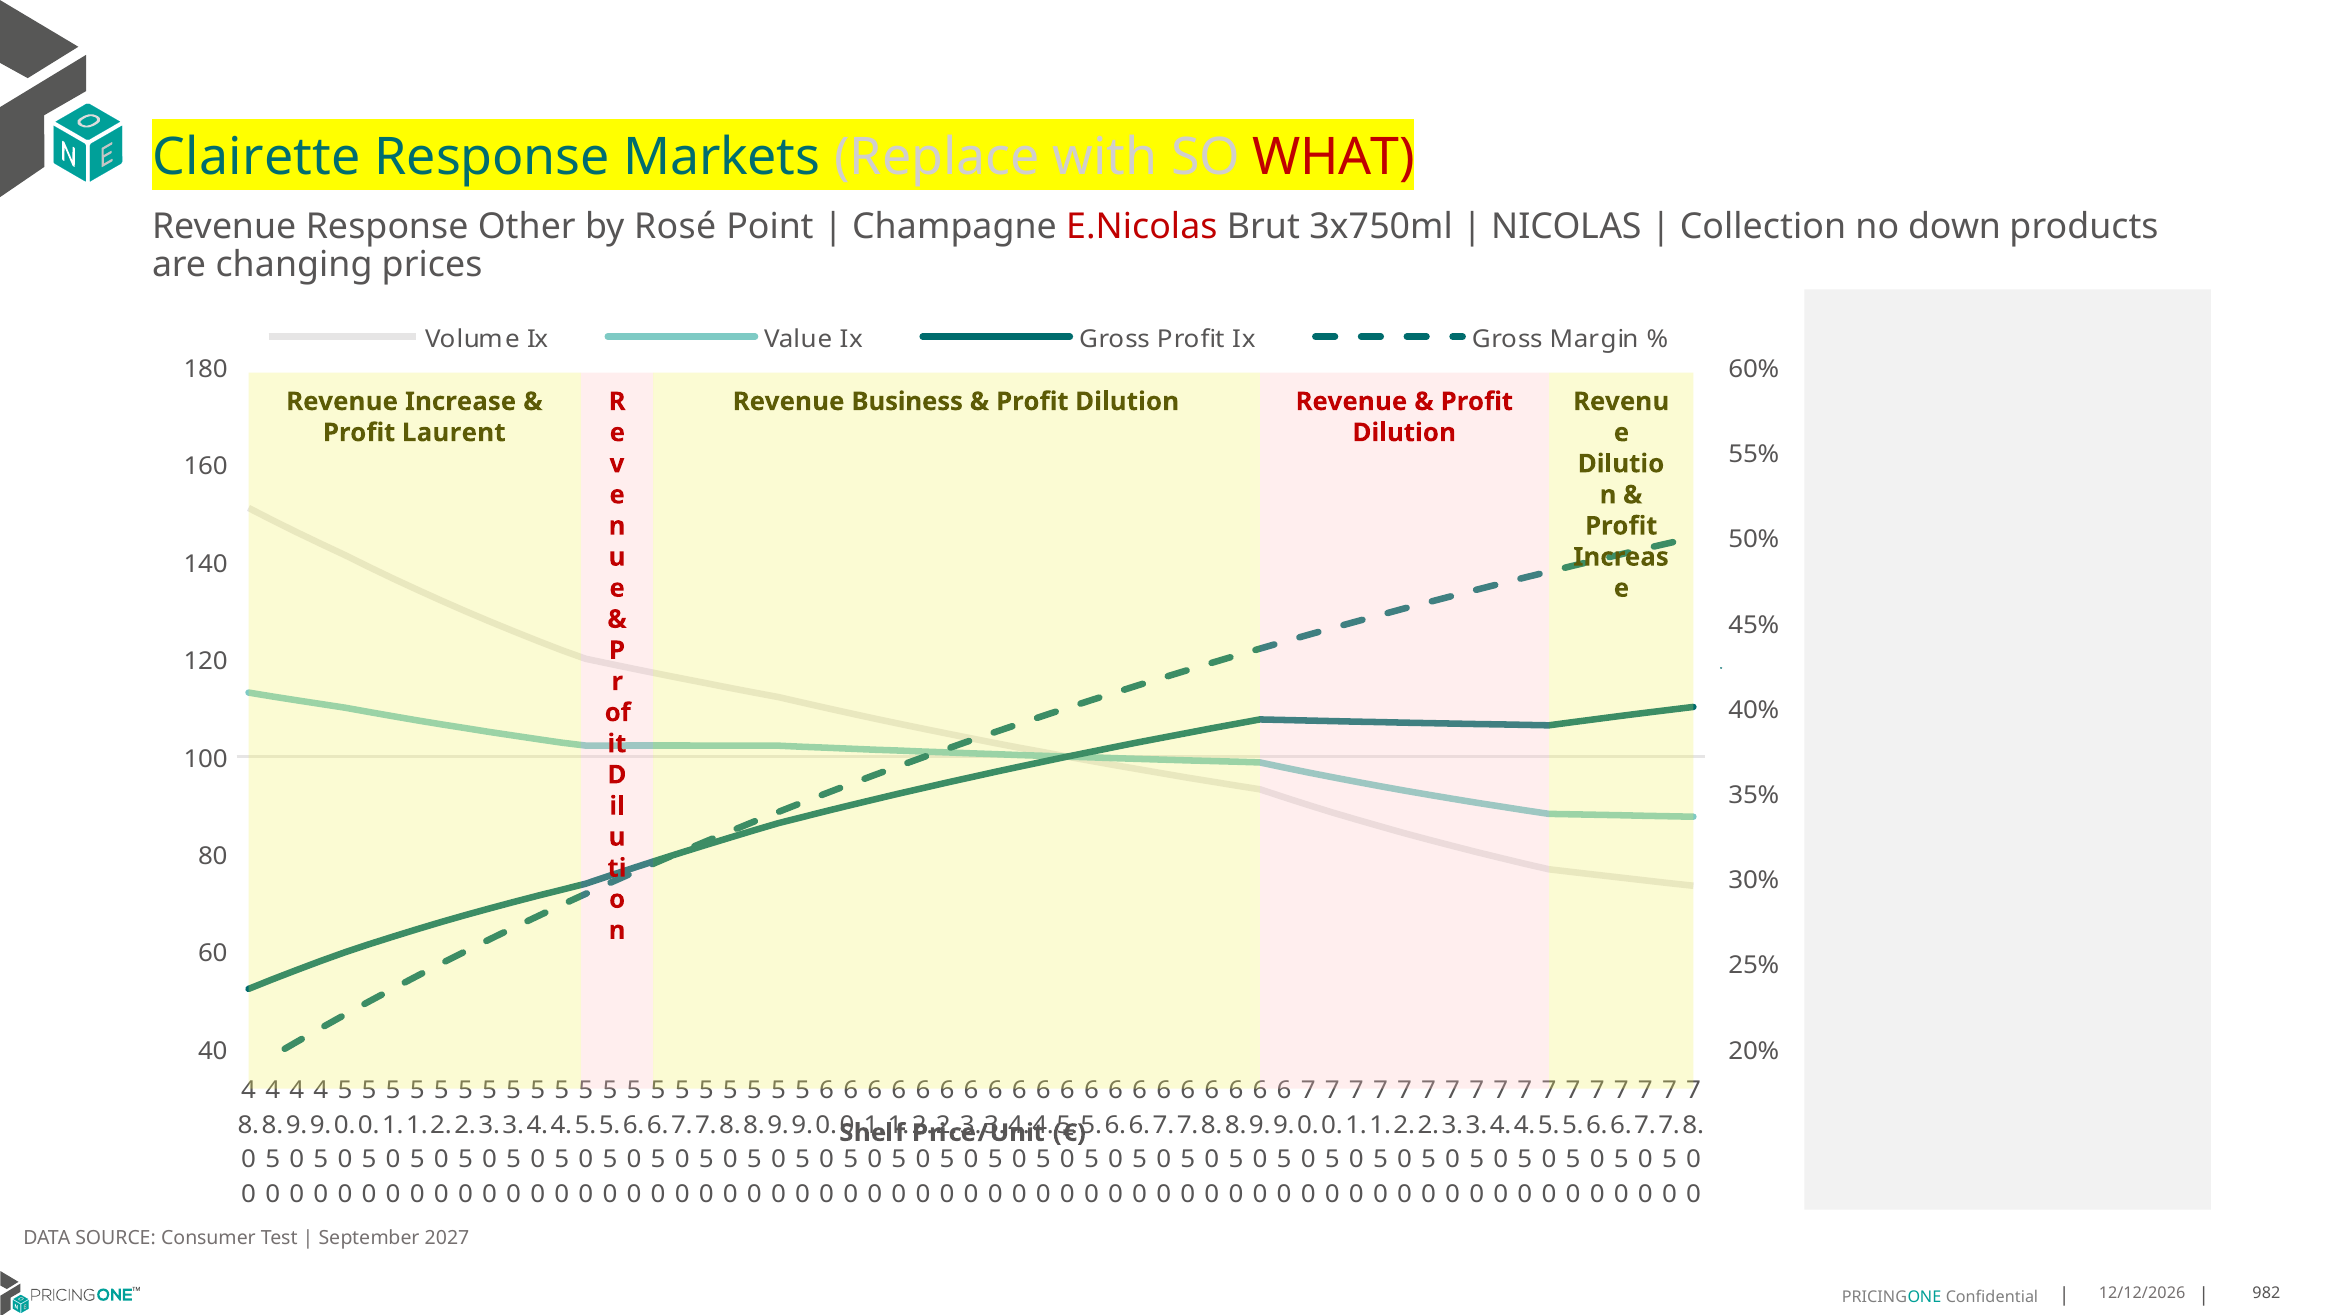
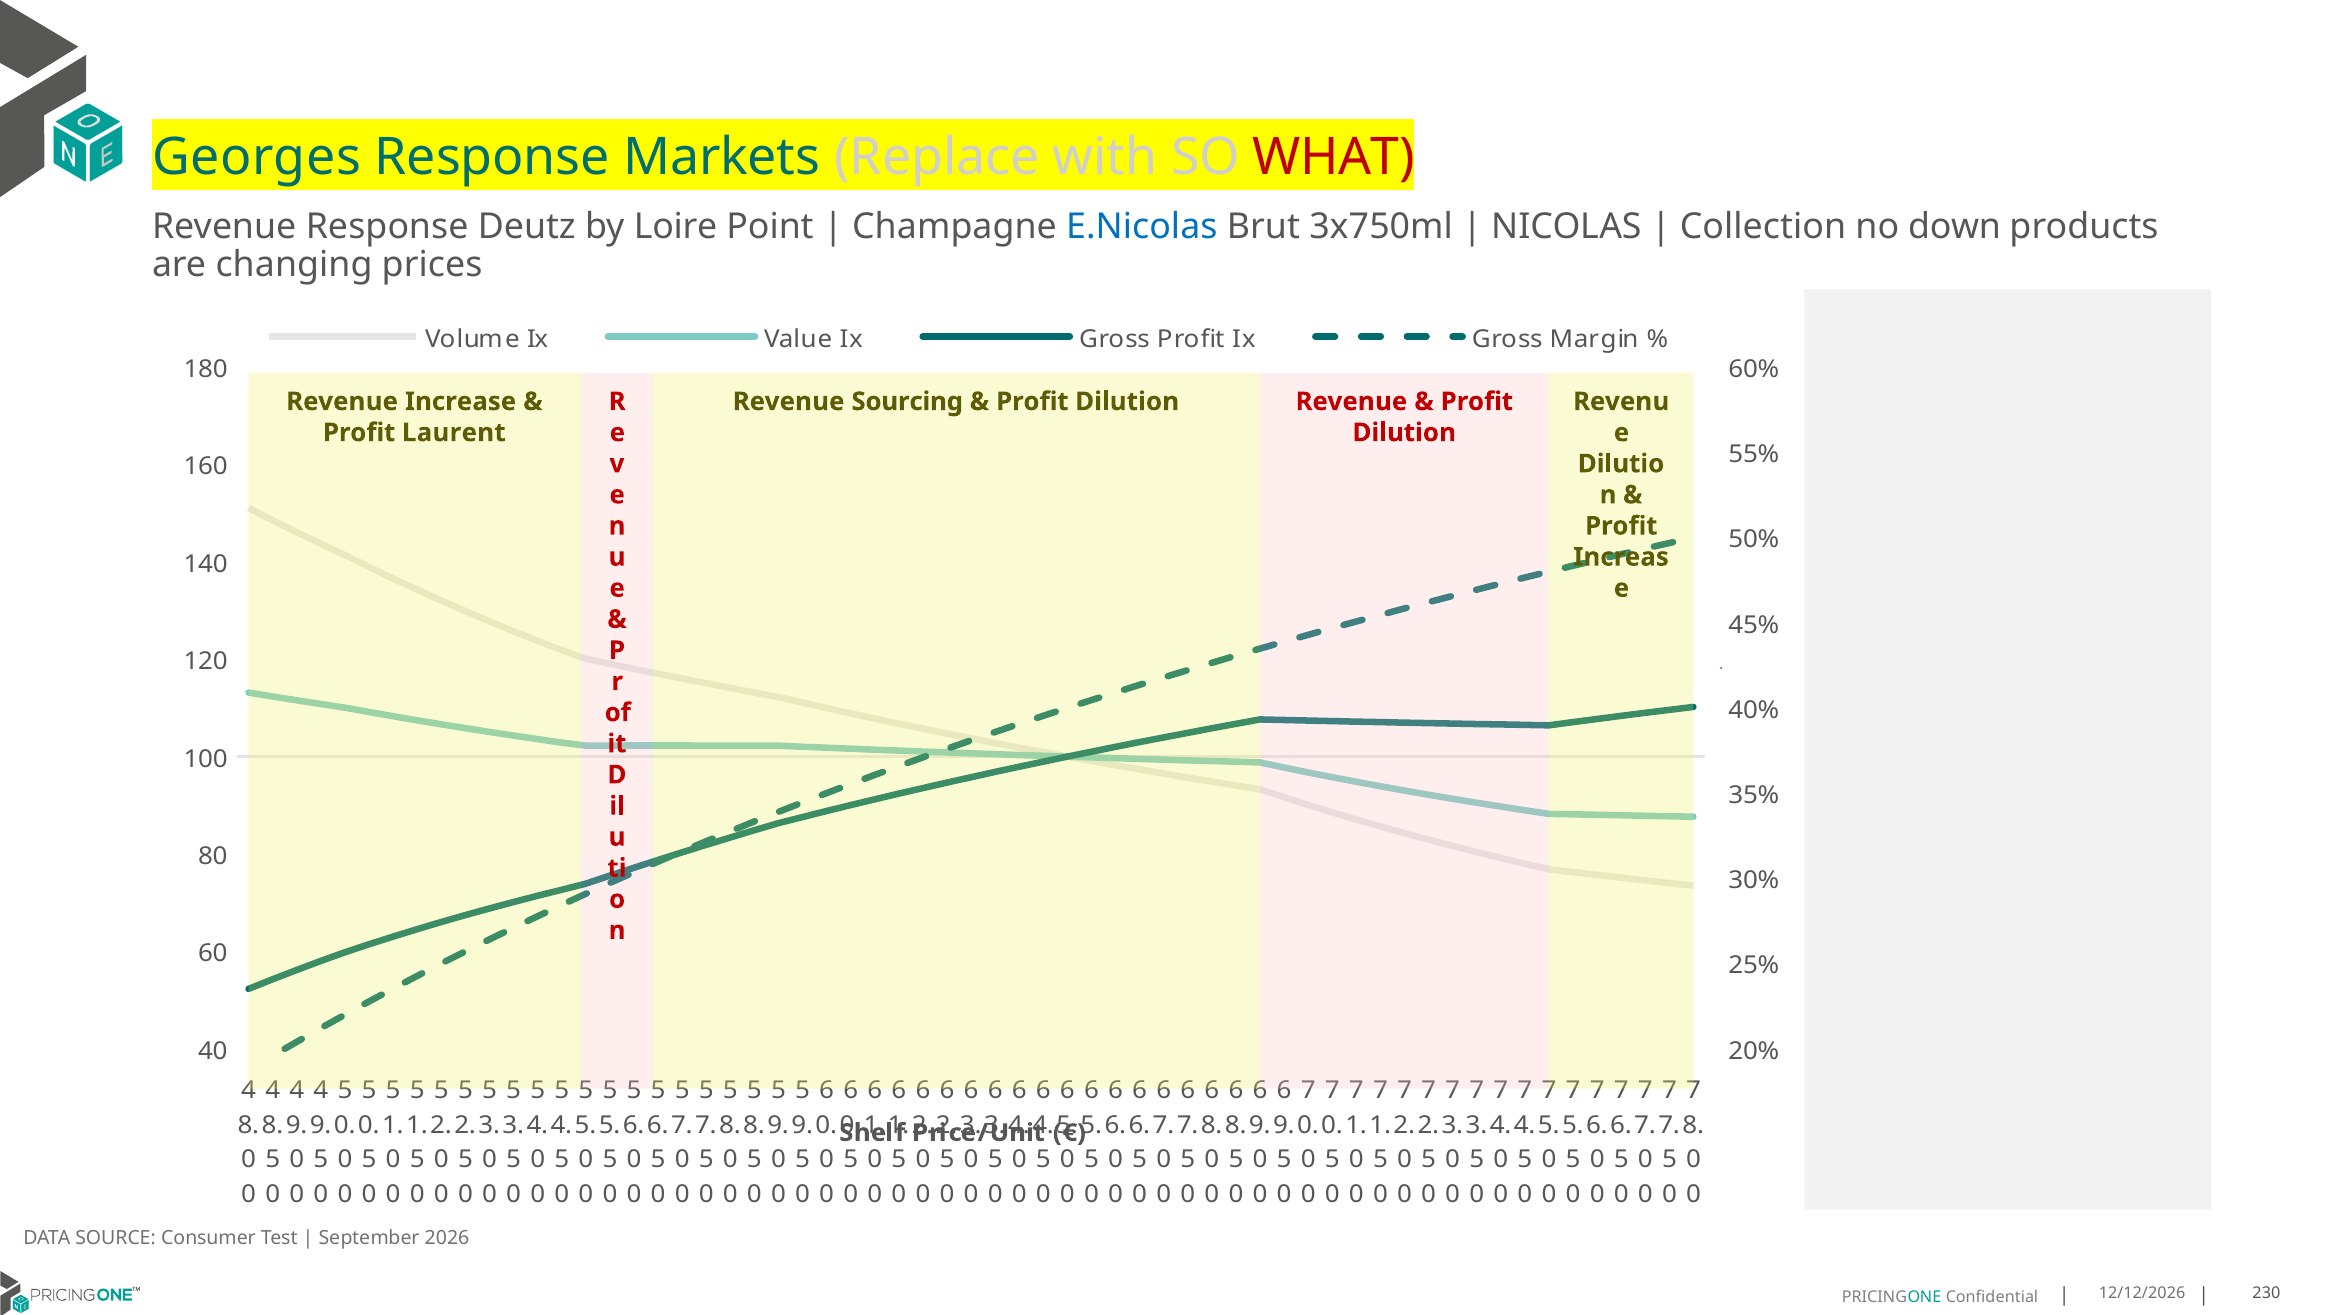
Clairette: Clairette -> Georges
Other: Other -> Deutz
Rosé: Rosé -> Loire
E.Nicolas colour: red -> blue
Business: Business -> Sourcing
2027: 2027 -> 2026
982: 982 -> 230
